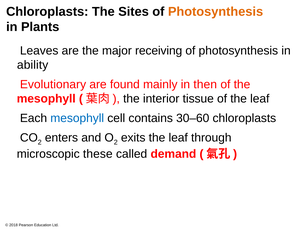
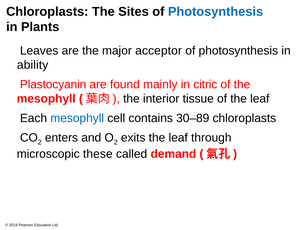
Photosynthesis at (216, 12) colour: orange -> blue
receiving: receiving -> acceptor
Evolutionary: Evolutionary -> Plastocyanin
then: then -> citric
30–60: 30–60 -> 30–89
